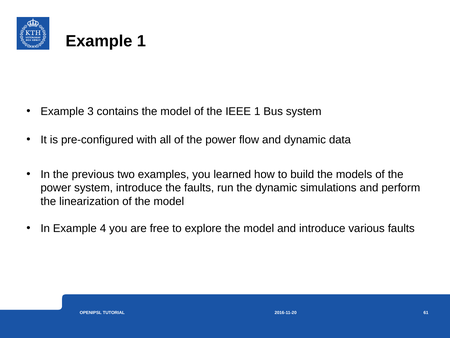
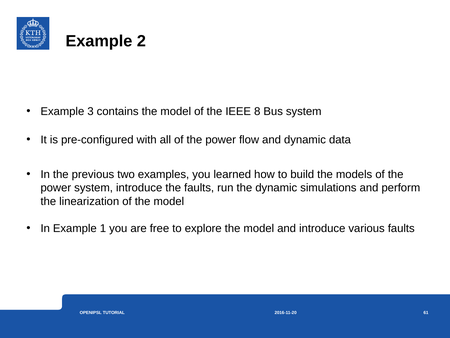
Example 1: 1 -> 2
IEEE 1: 1 -> 8
4: 4 -> 1
